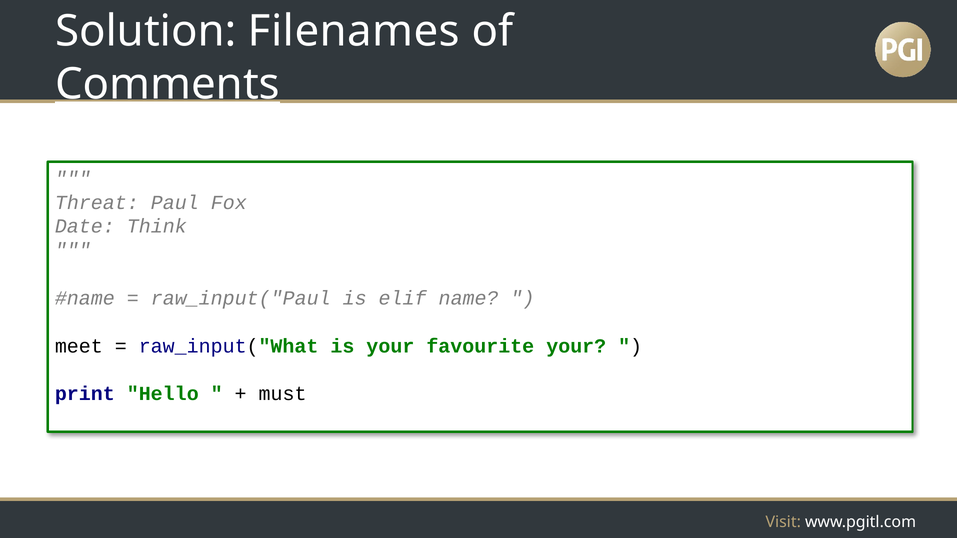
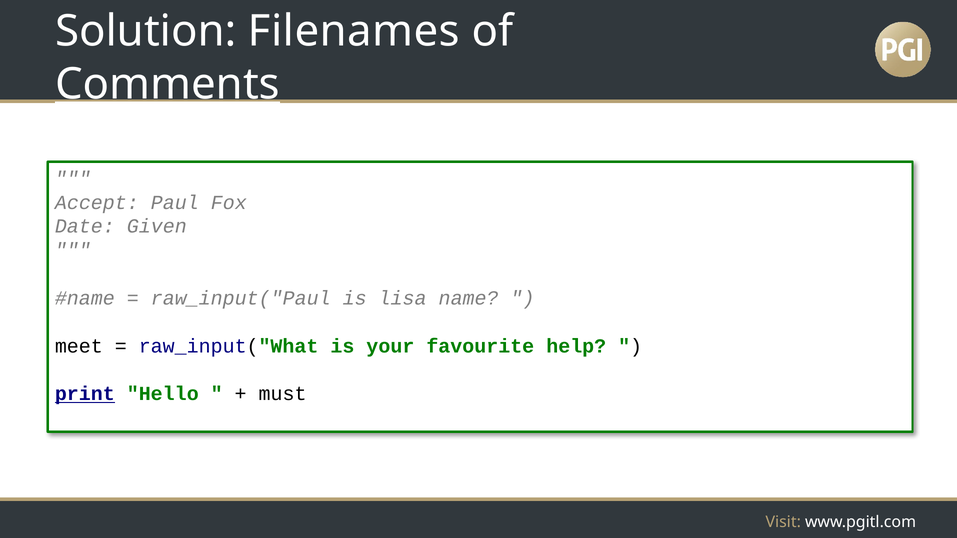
Threat: Threat -> Accept
Think: Think -> Given
elif: elif -> lisa
favourite your: your -> help
print underline: none -> present
